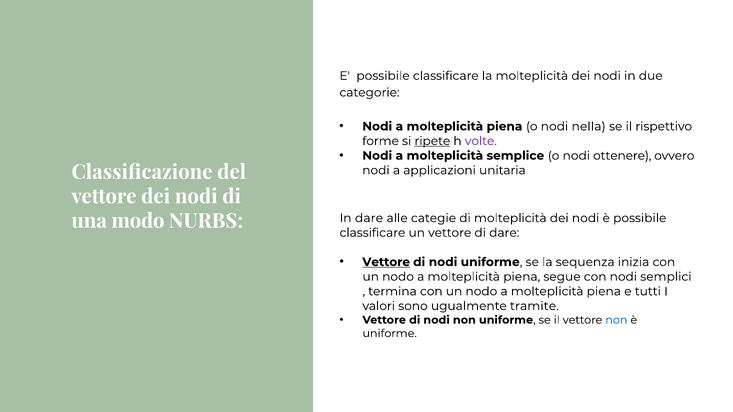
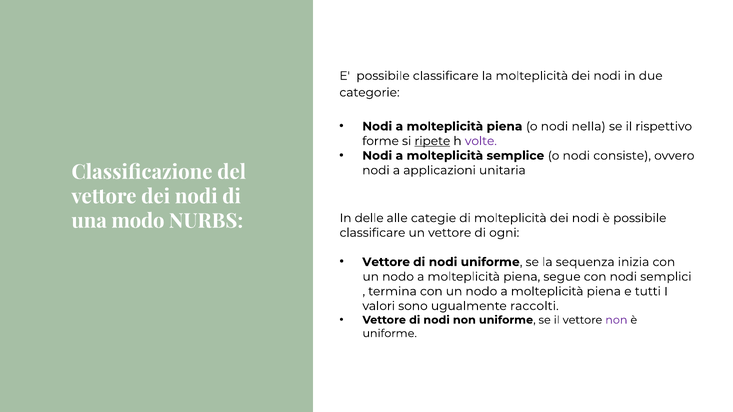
ottenere: ottenere -> consiste
In dare: dare -> delle
di dare: dare -> ogni
Vettore at (386, 262) underline: present -> none
tramite: tramite -> raccolti
non at (616, 320) colour: blue -> purple
